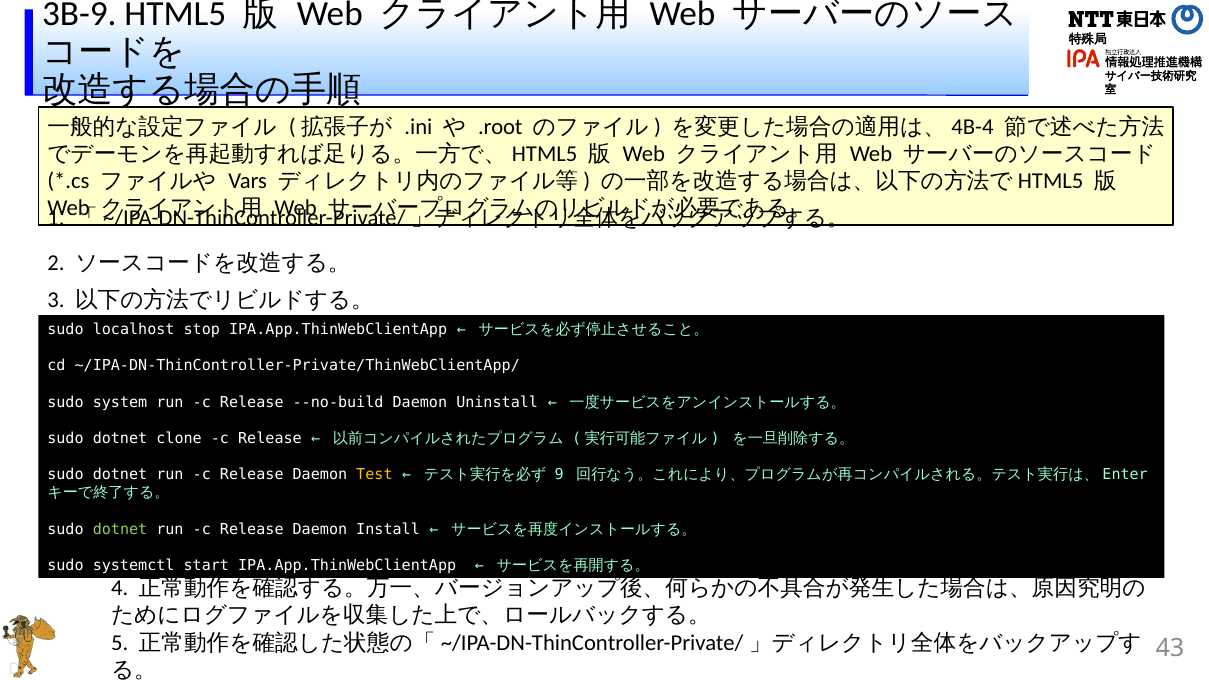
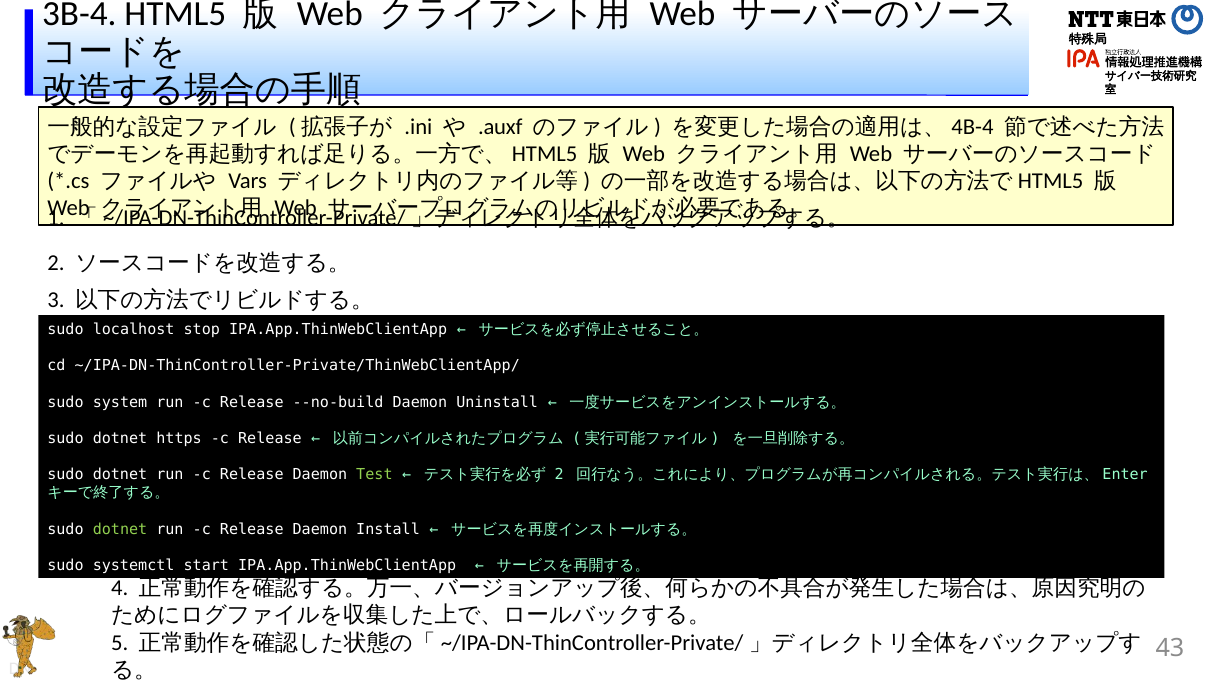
3B-9: 3B-9 -> 3B-4
.root: .root -> .auxf
clone: clone -> https
Test colour: yellow -> light green
9 at (559, 475): 9 -> 2
